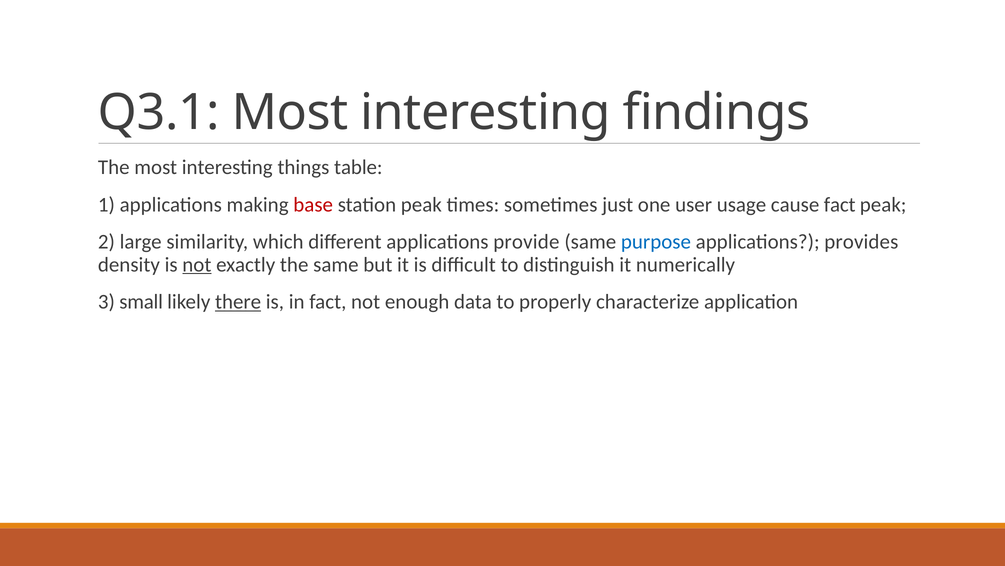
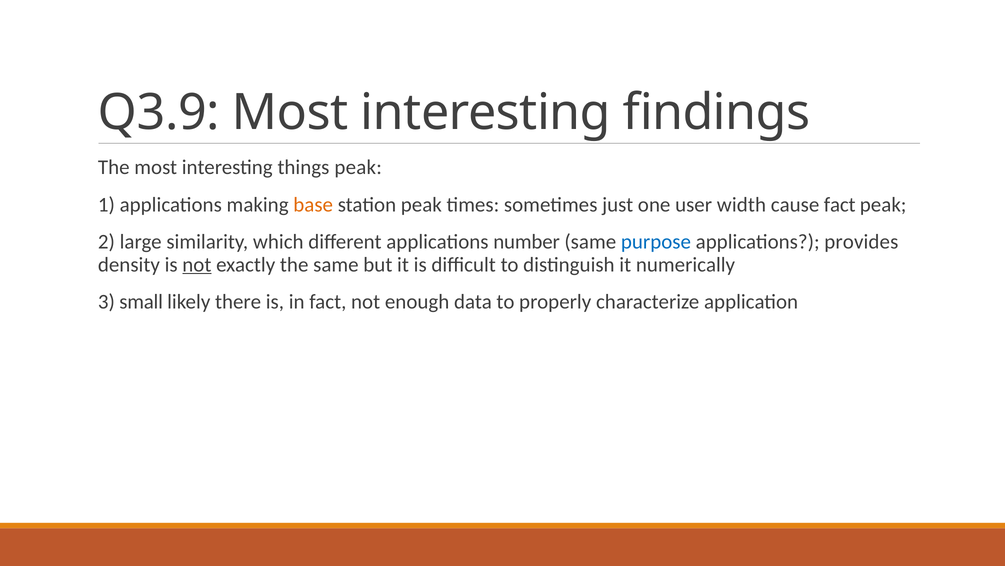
Q3.1: Q3.1 -> Q3.9
things table: table -> peak
base colour: red -> orange
usage: usage -> width
provide: provide -> number
there underline: present -> none
